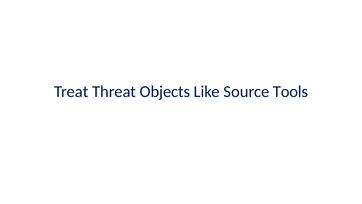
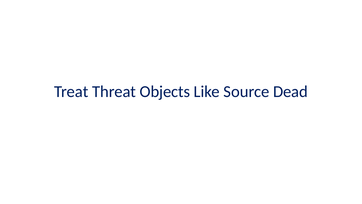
Tools: Tools -> Dead
